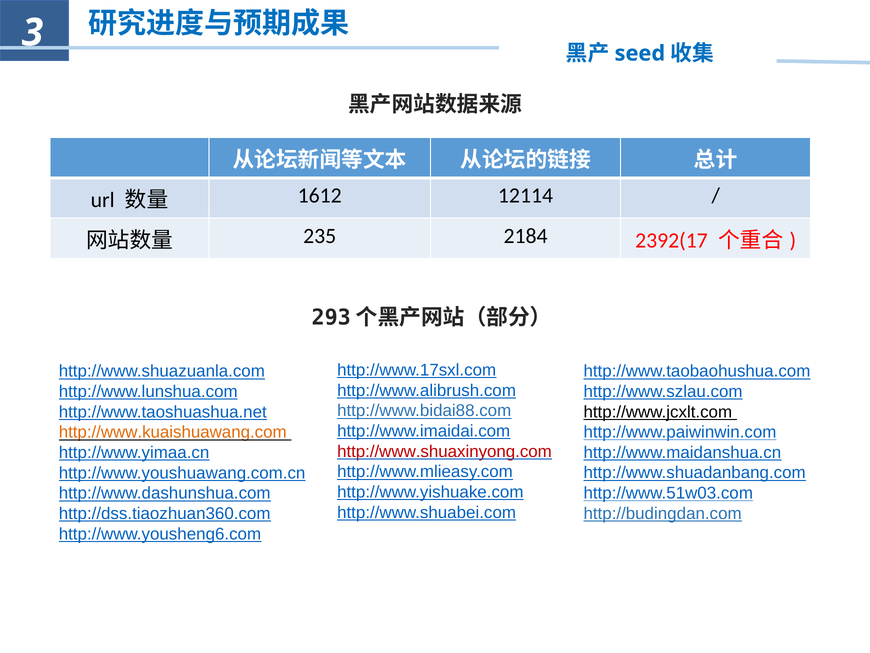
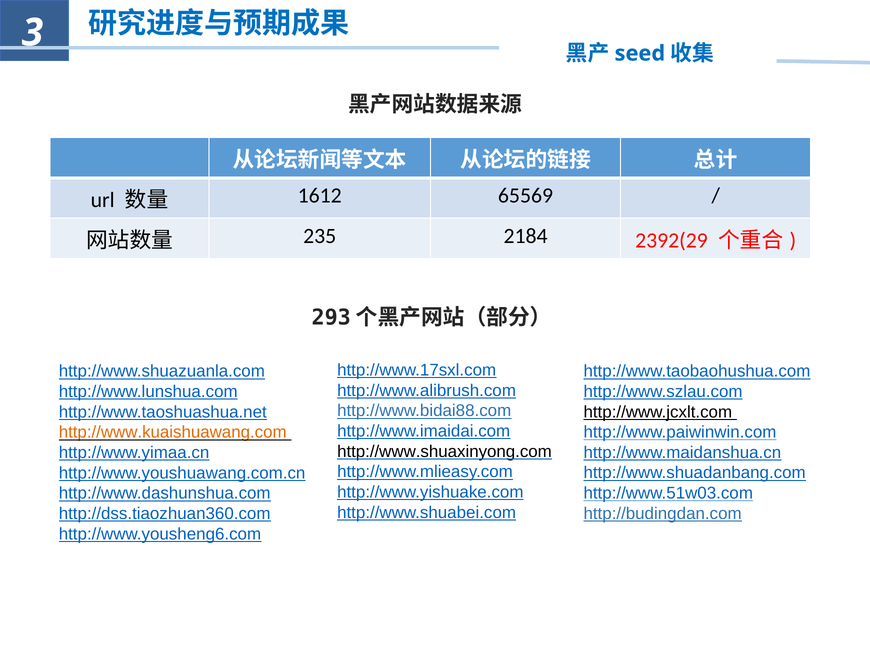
12114: 12114 -> 65569
2392(17: 2392(17 -> 2392(29
http://www.shuaxinyong.com colour: red -> black
